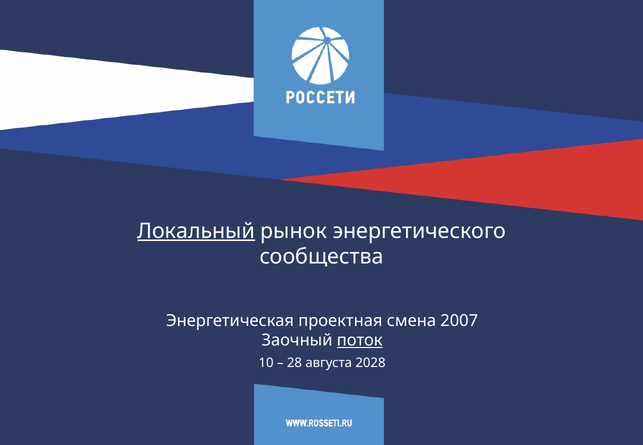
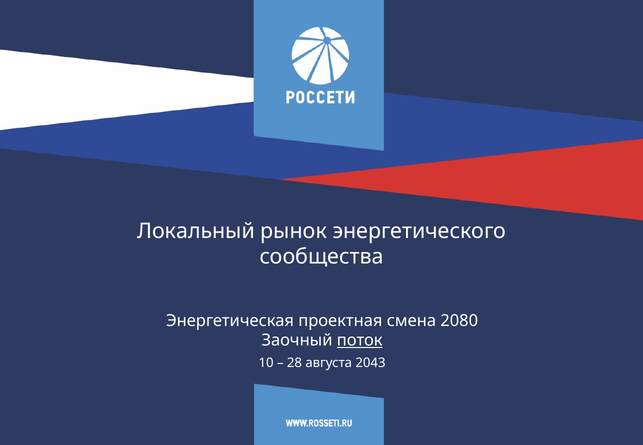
Локальный underline: present -> none
2007: 2007 -> 2080
2028: 2028 -> 2043
